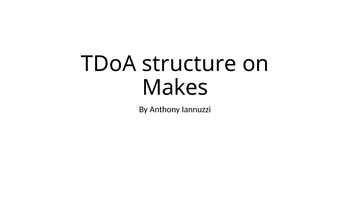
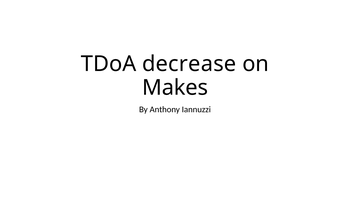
structure: structure -> decrease
